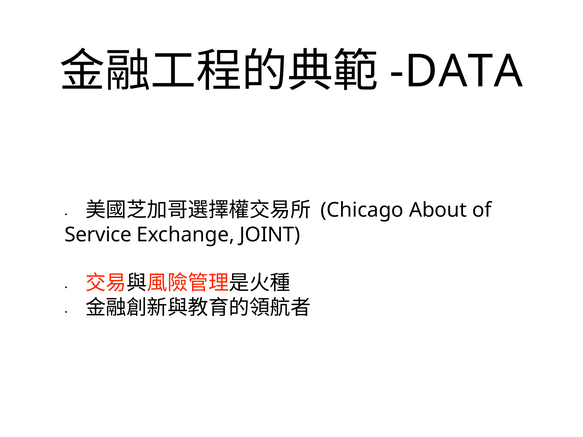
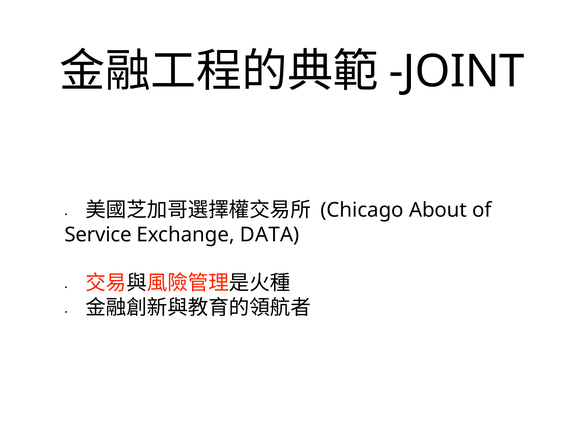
DATA: DATA -> JOINT
JOINT: JOINT -> DATA
